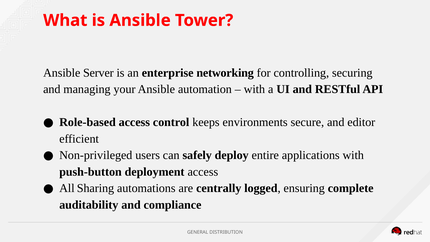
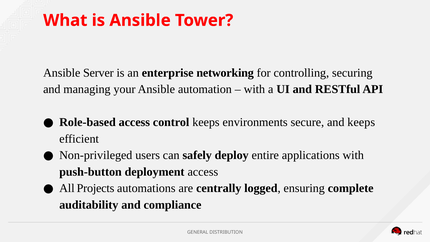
and editor: editor -> keeps
Sharing: Sharing -> Projects
